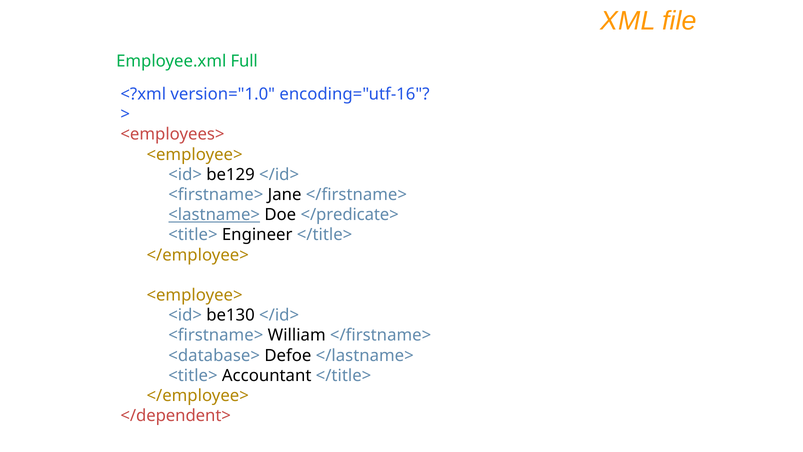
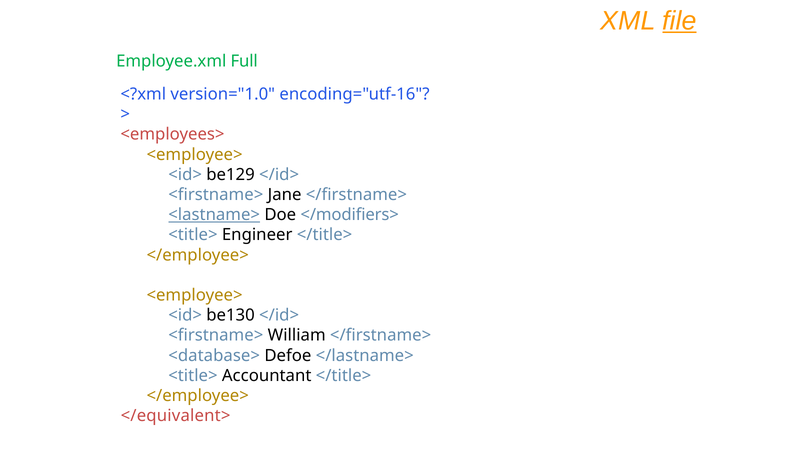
file underline: none -> present
</predicate>: </predicate> -> </modifiers>
</dependent>: </dependent> -> </equivalent>
